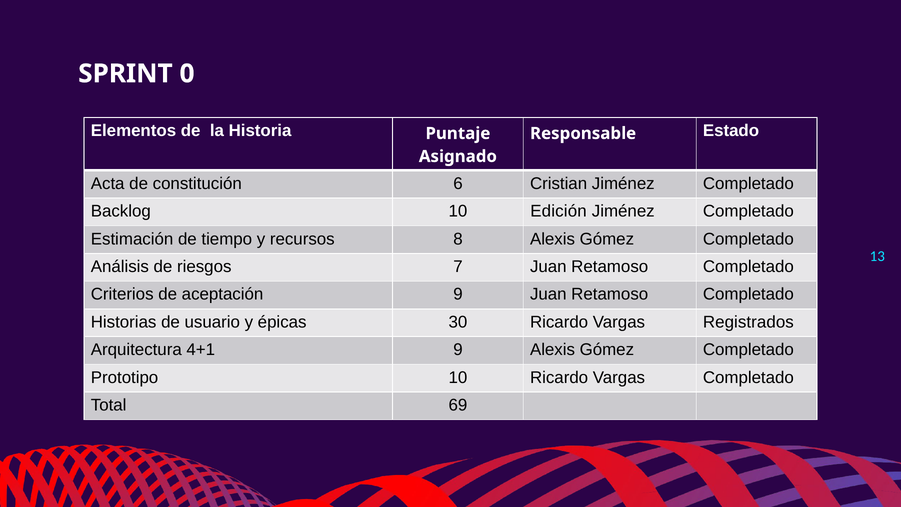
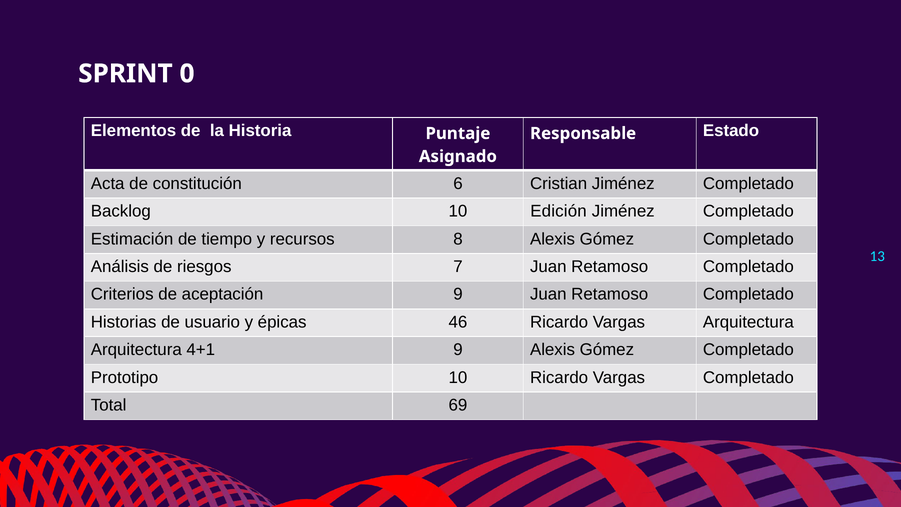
30: 30 -> 46
Vargas Registrados: Registrados -> Arquitectura
